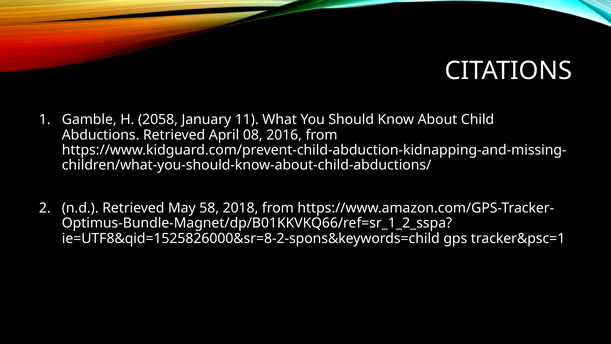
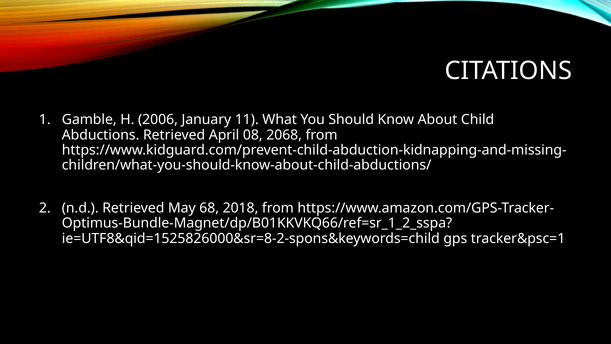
2058: 2058 -> 2006
2016: 2016 -> 2068
58: 58 -> 68
